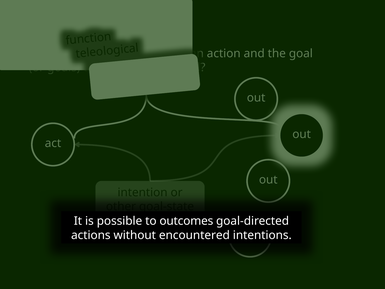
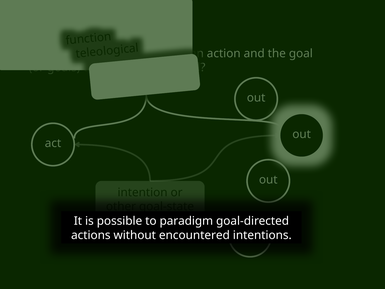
to outcomes: outcomes -> paradigm
